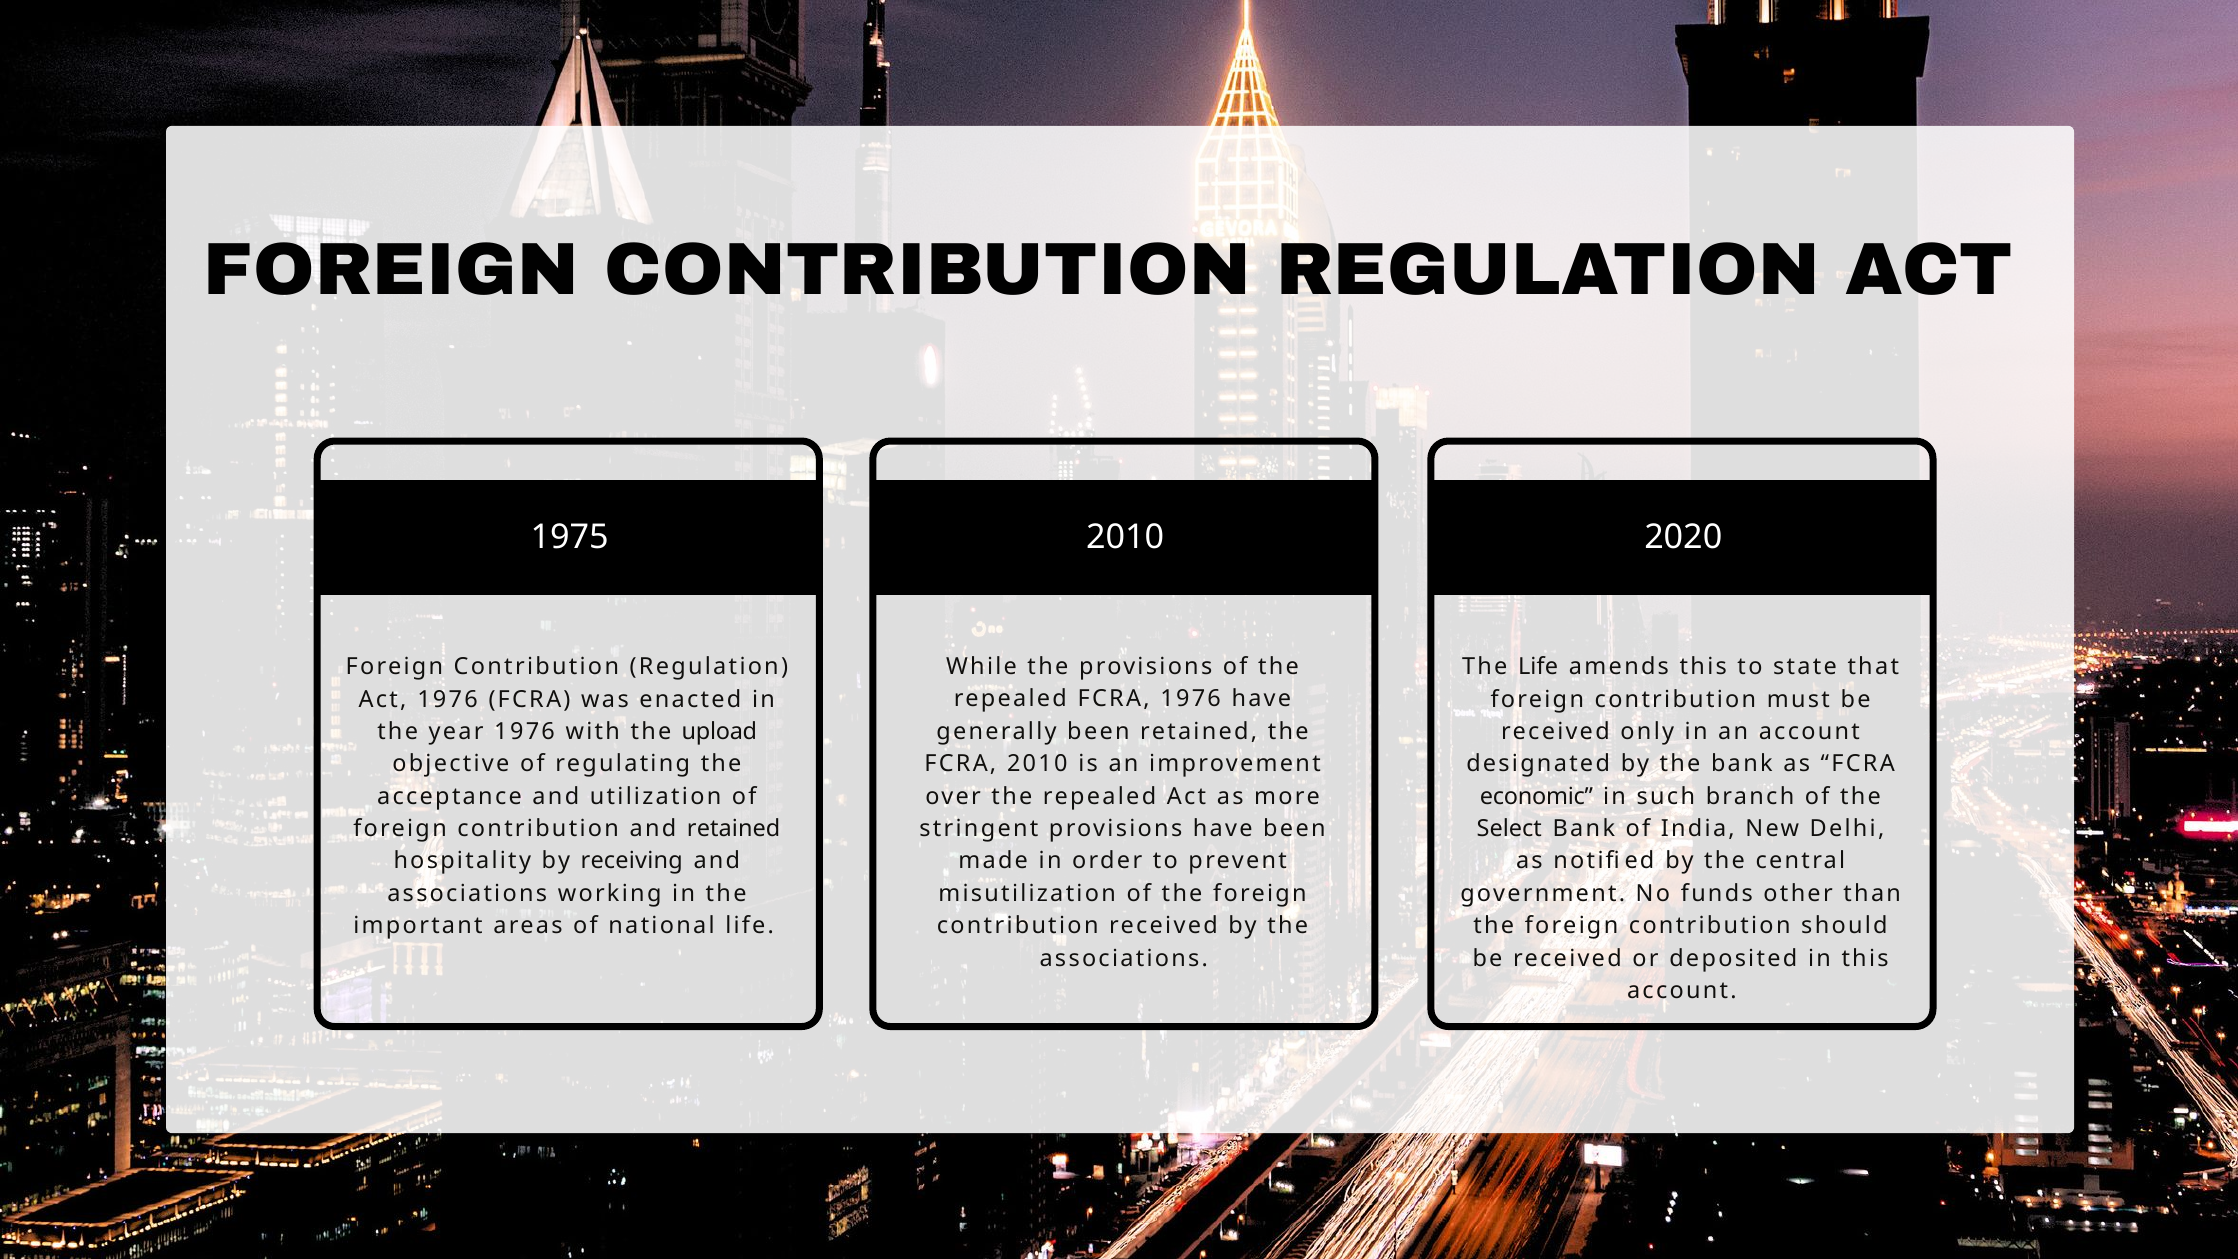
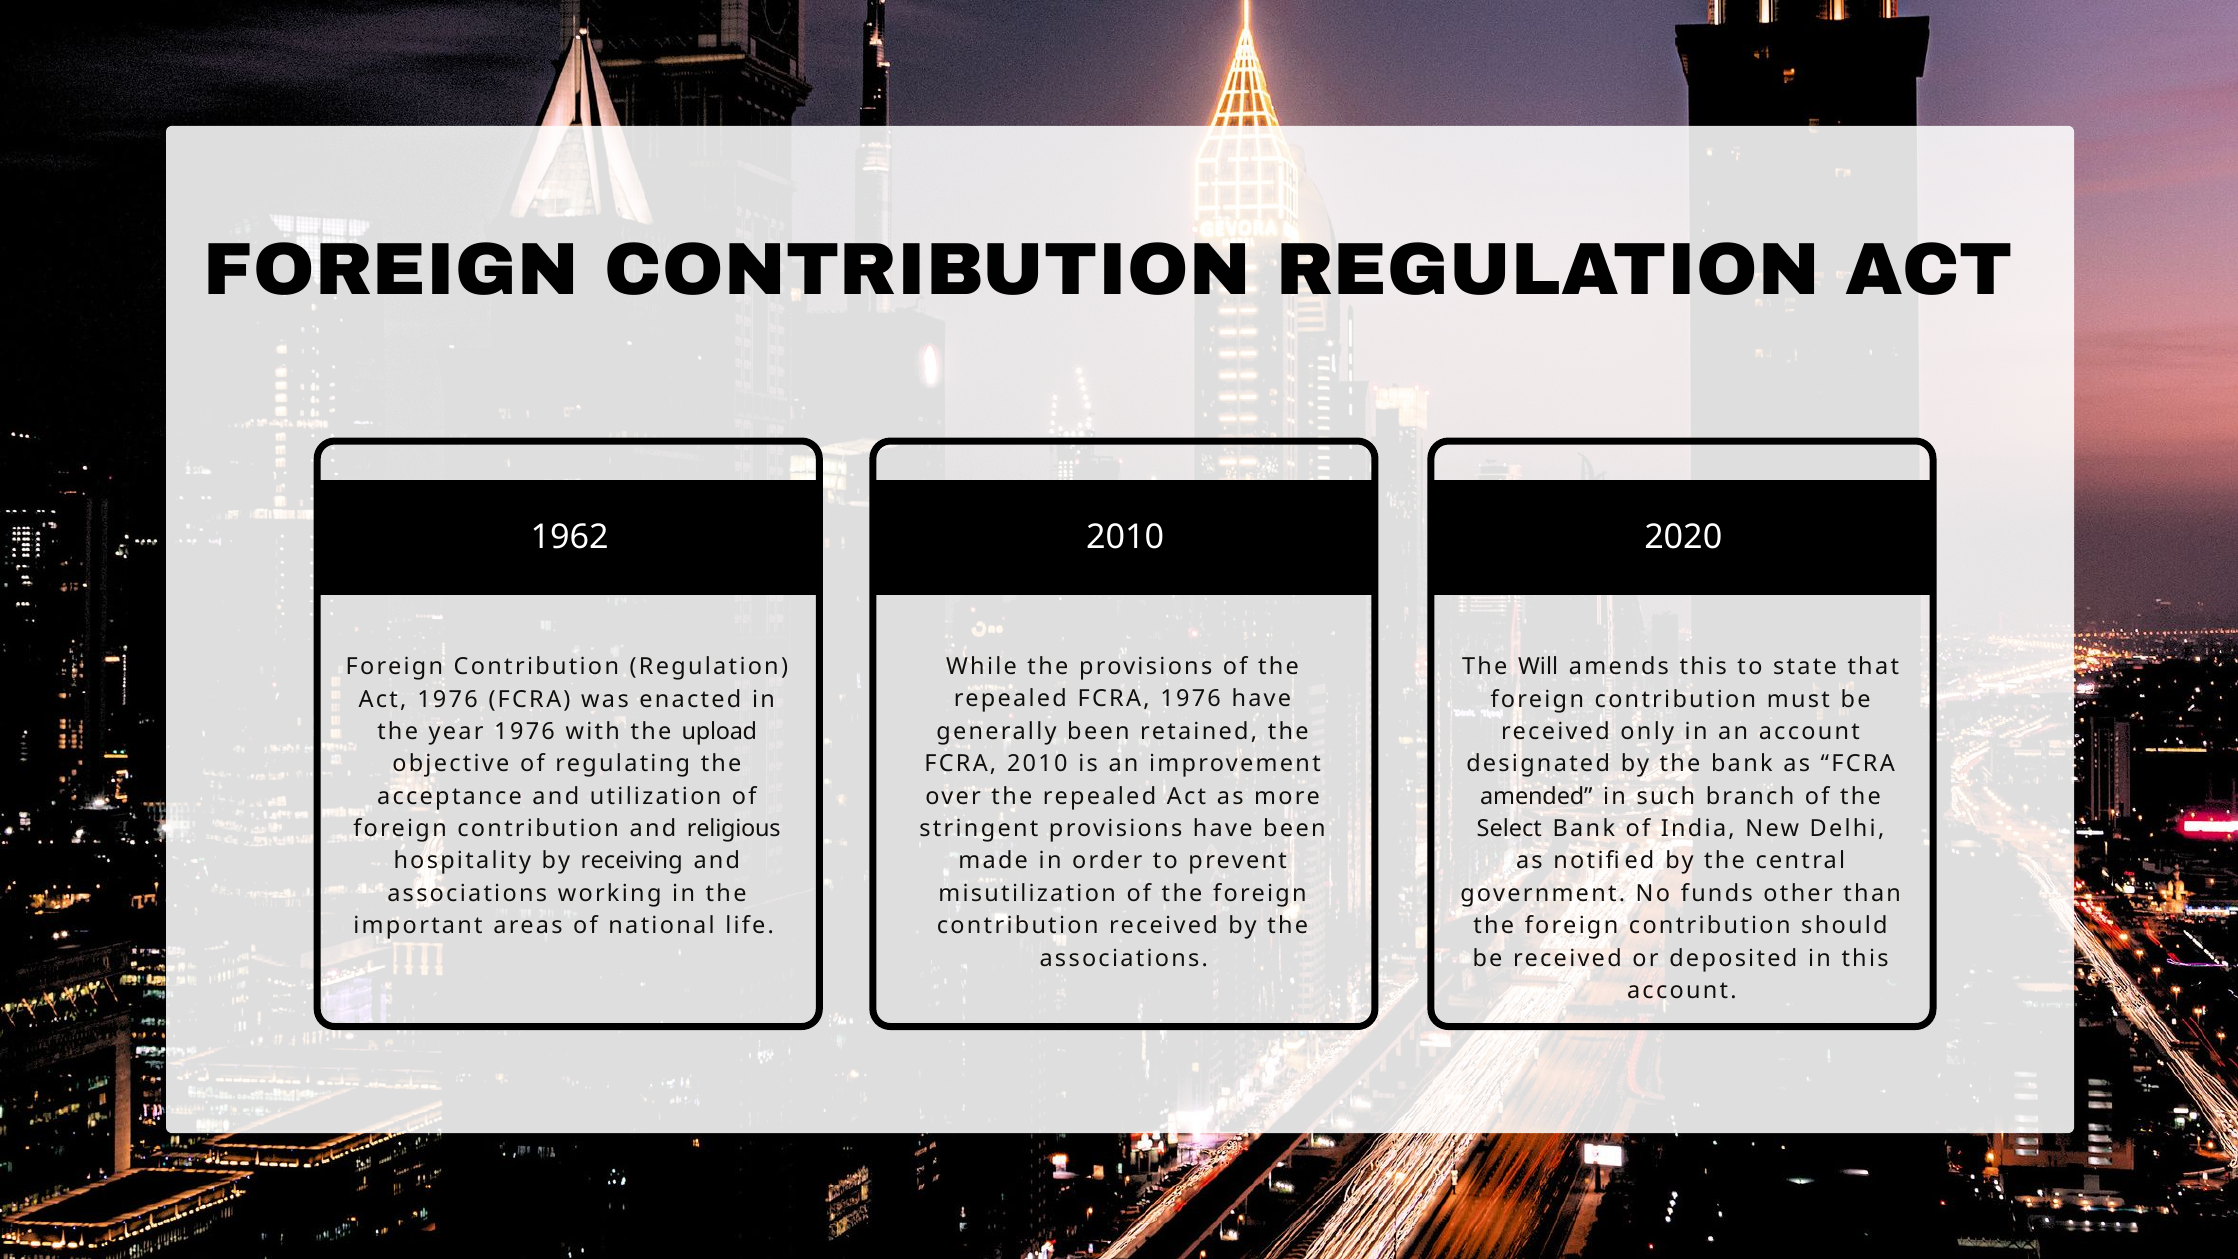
1975: 1975 -> 1962
The Life: Life -> Will
economic: economic -> amended
and retained: retained -> religious
